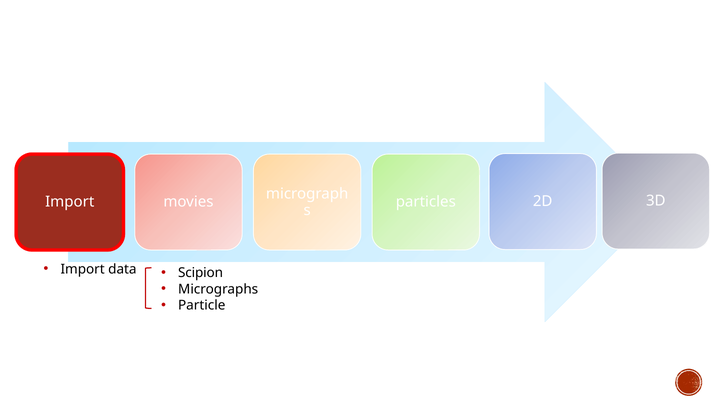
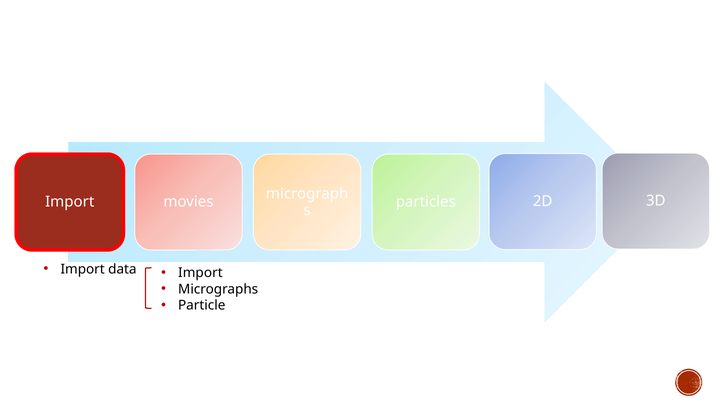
Scipion at (201, 273): Scipion -> Import
